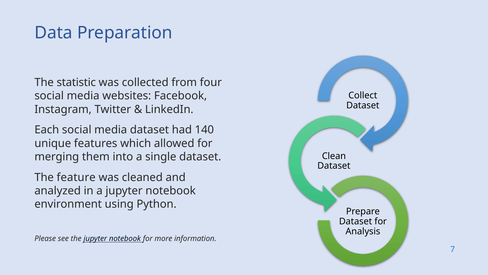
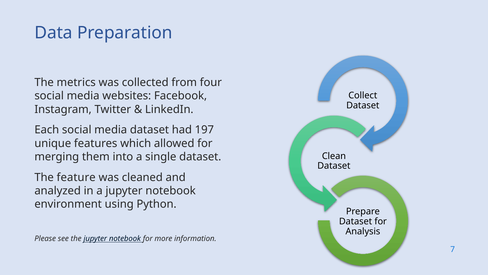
statistic: statistic -> metrics
140: 140 -> 197
